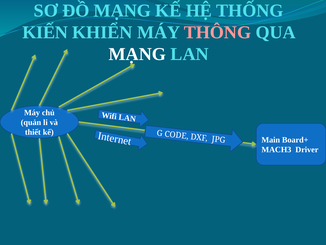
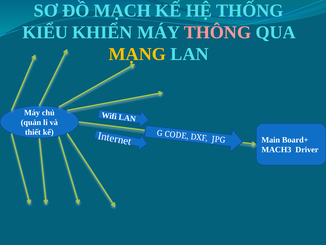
ĐỒ MẠNG: MẠNG -> MẠCH
KIẾN: KIẾN -> KIỂU
MẠNG at (137, 54) colour: white -> yellow
